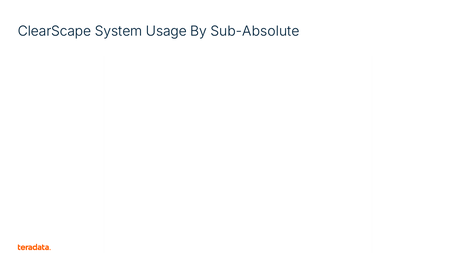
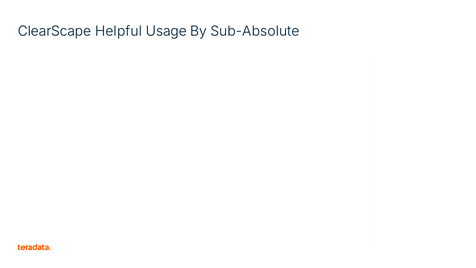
System: System -> Helpful
